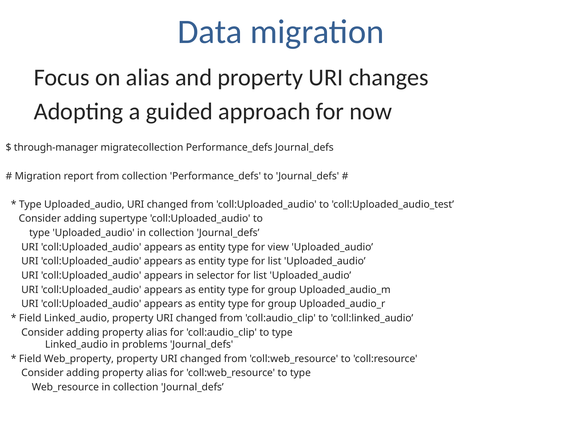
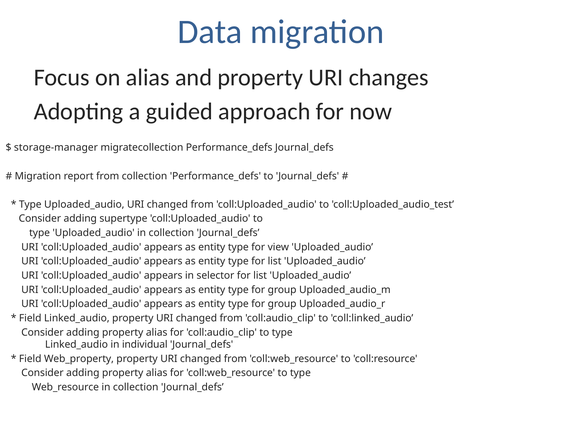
through-manager: through-manager -> storage-manager
problems: problems -> individual
